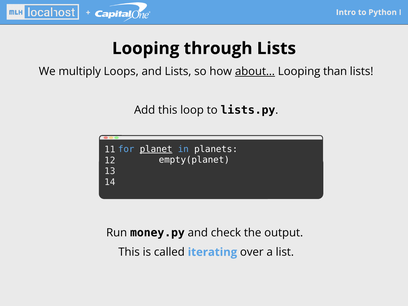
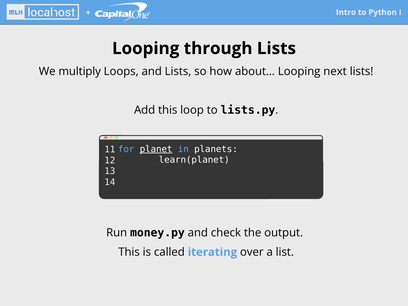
about… underline: present -> none
than: than -> next
empty(planet: empty(planet -> learn(planet
